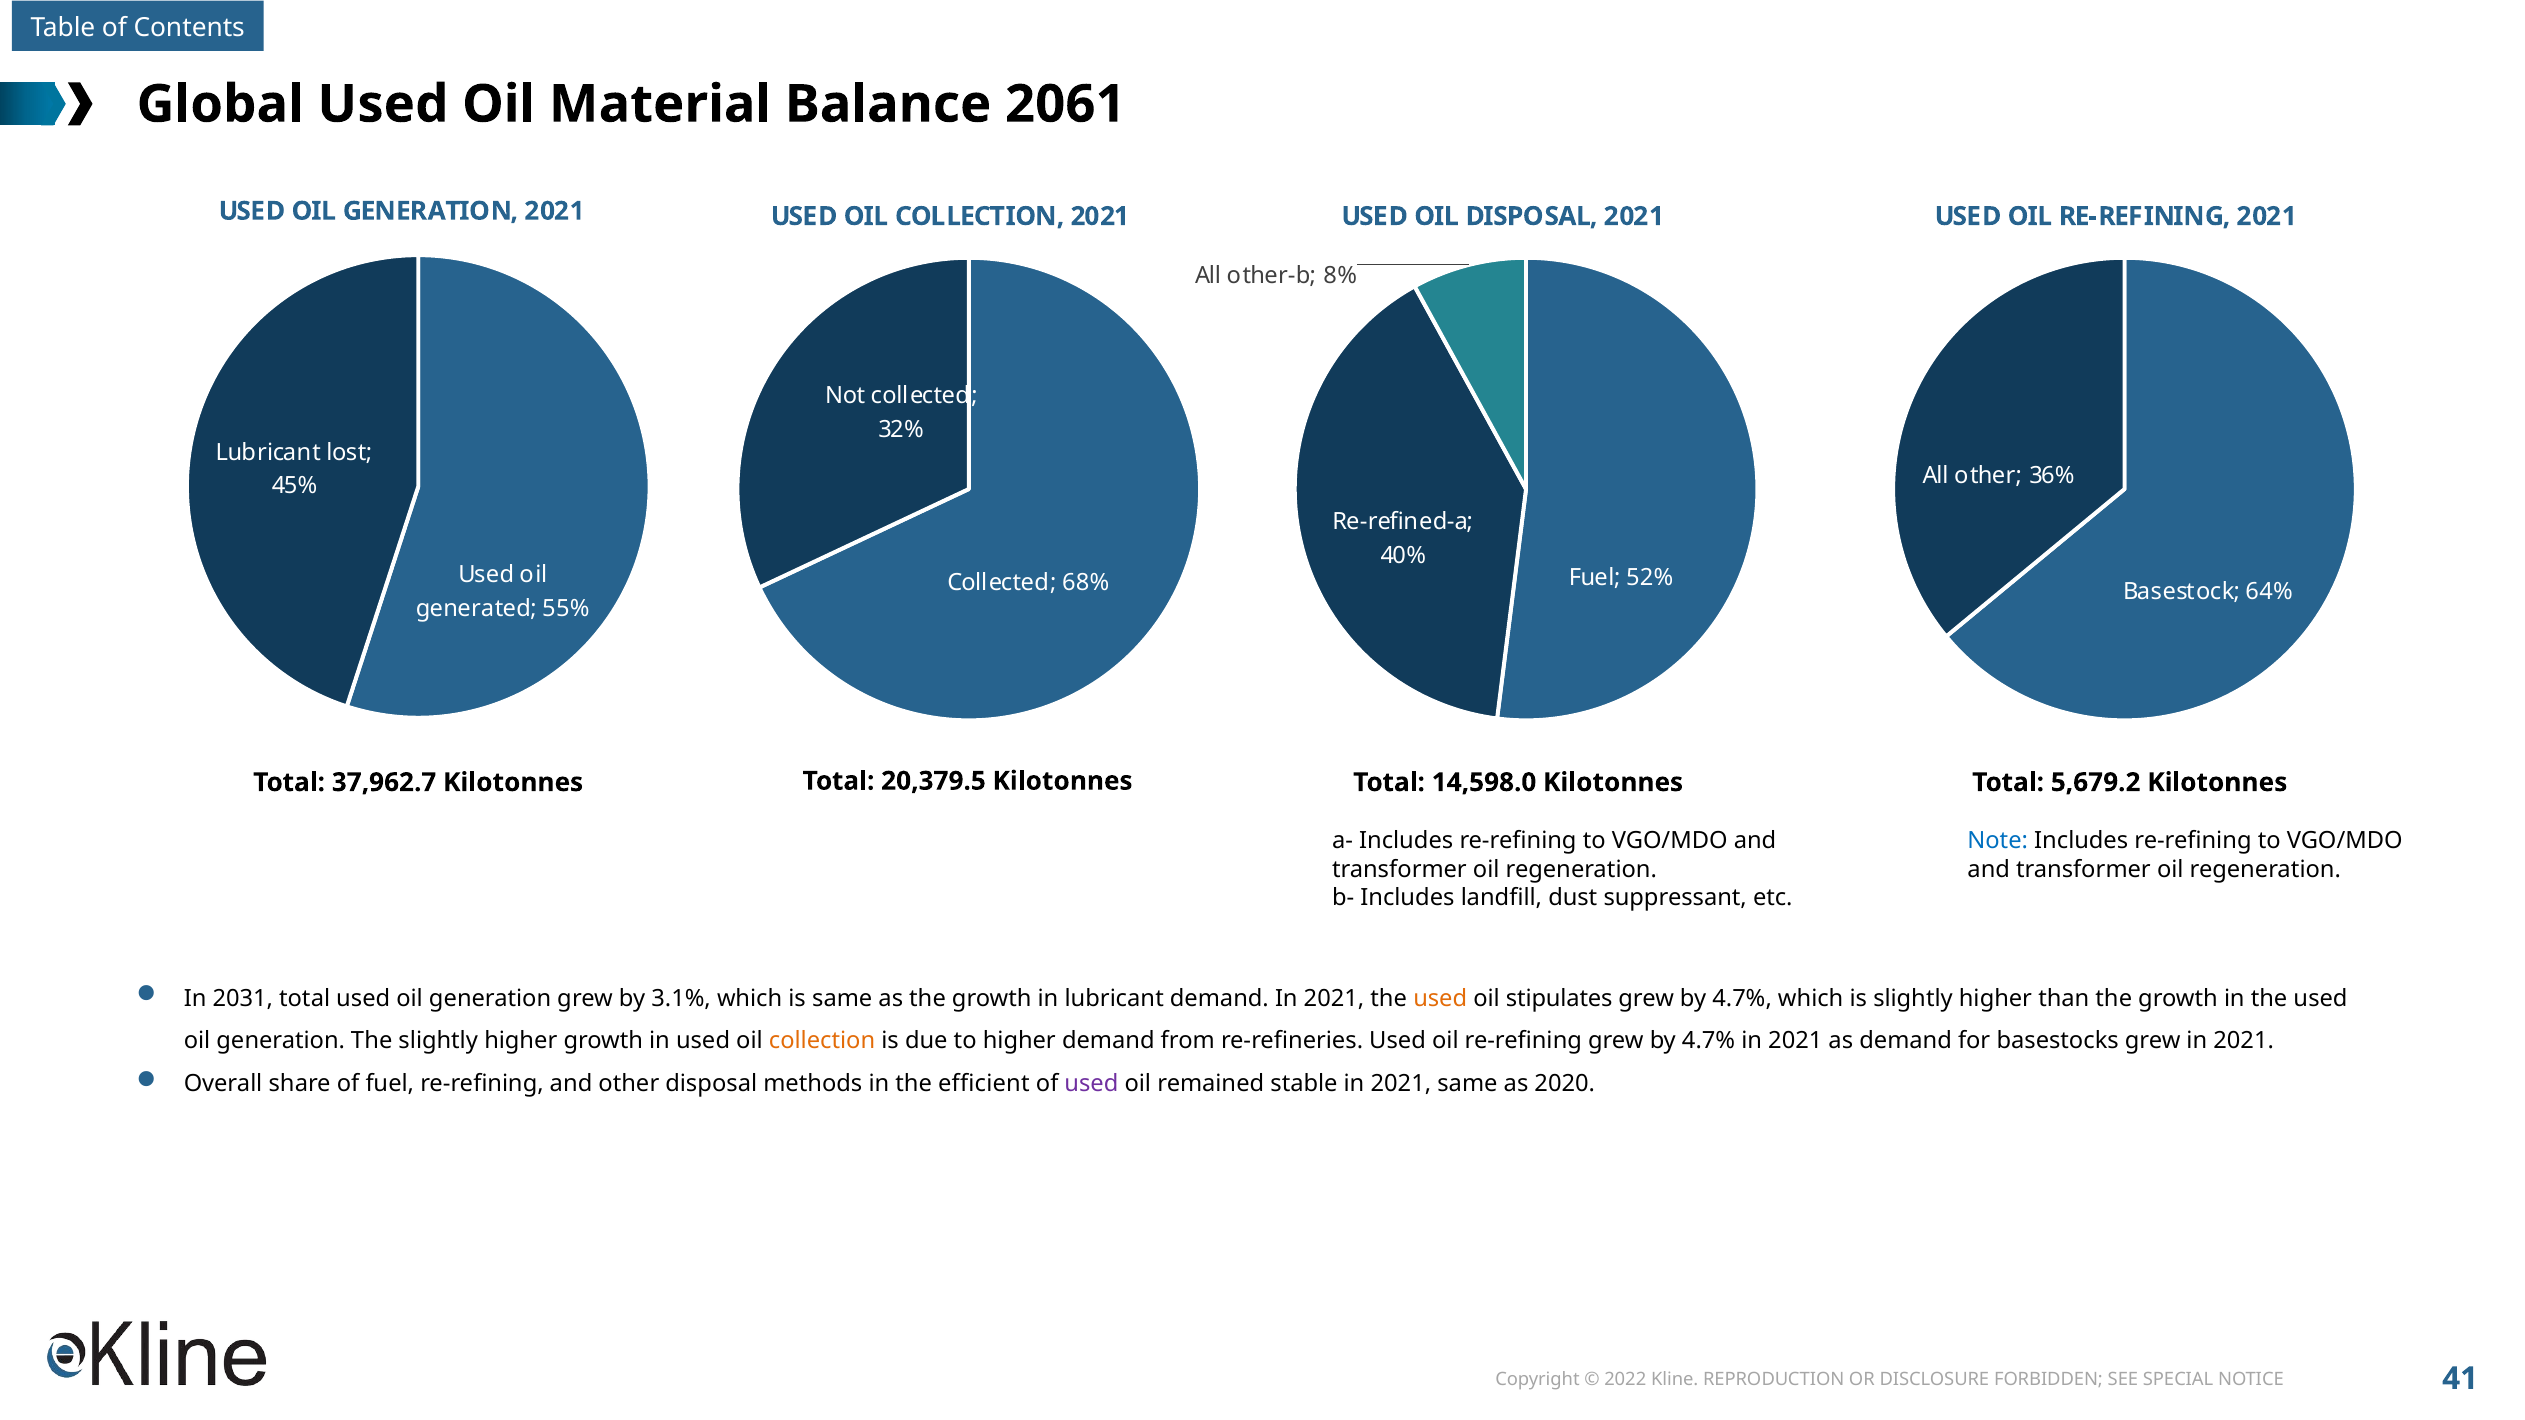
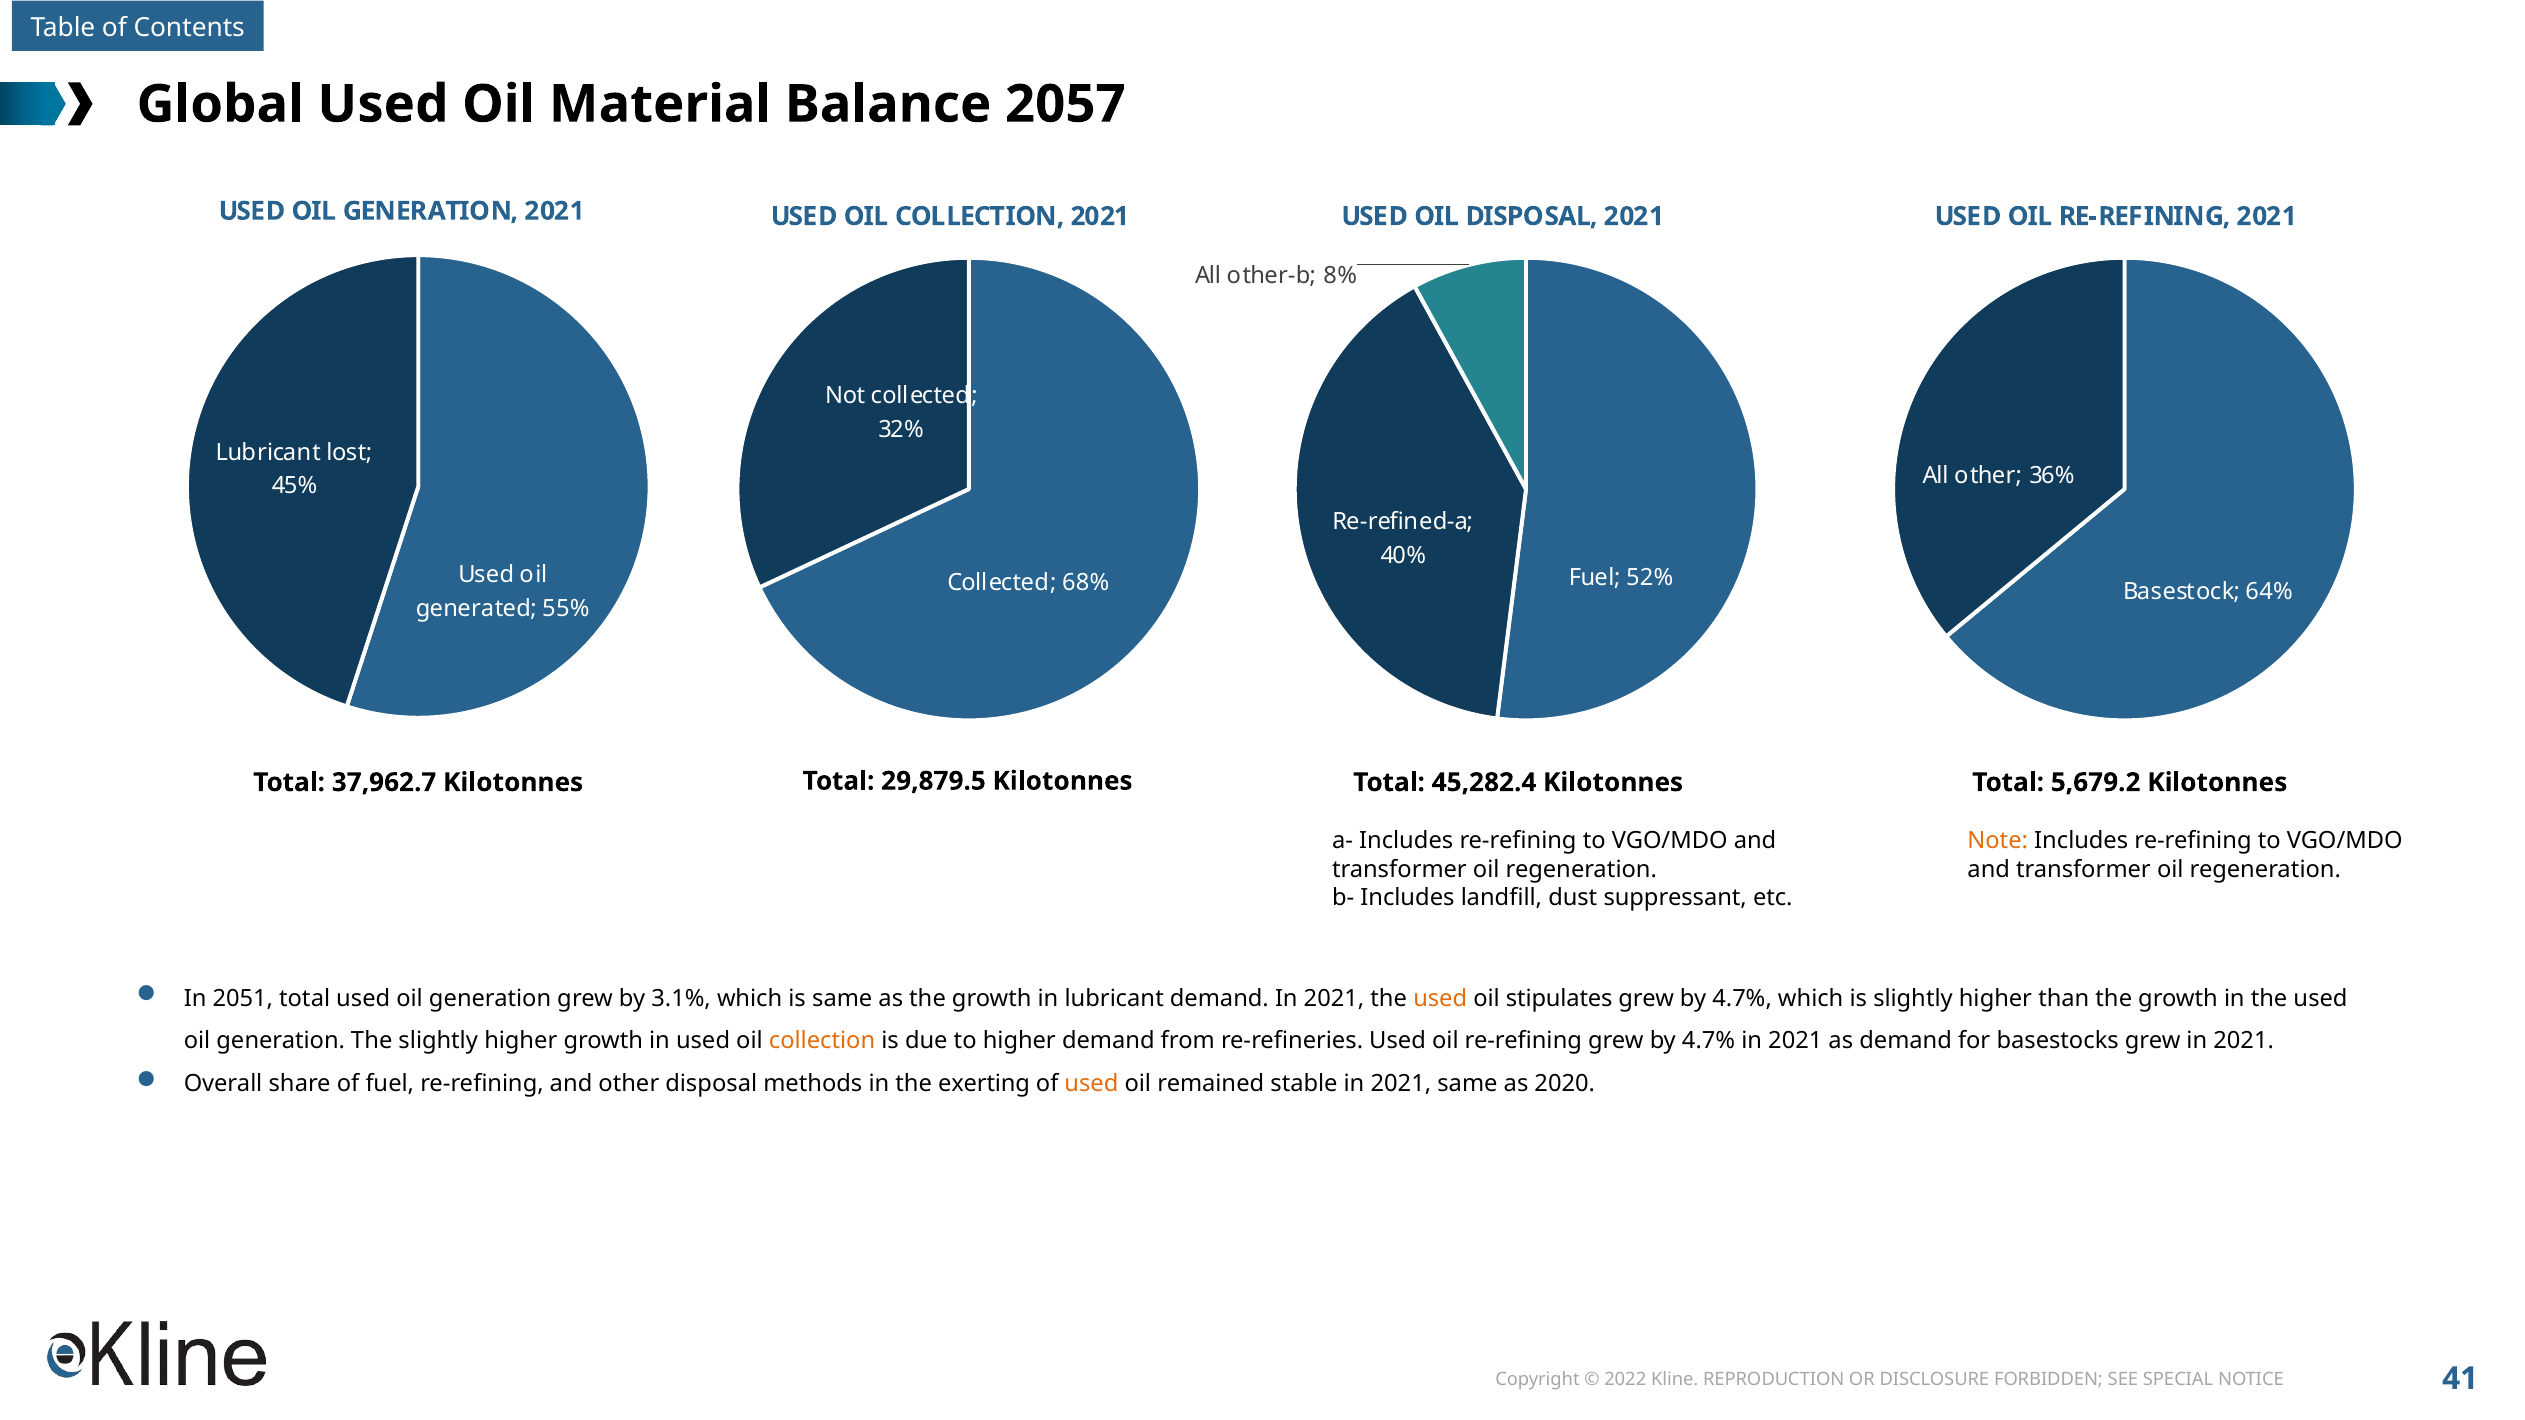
2061: 2061 -> 2057
20,379.5: 20,379.5 -> 29,879.5
14,598.0: 14,598.0 -> 45,282.4
Note colour: blue -> orange
2031: 2031 -> 2051
efficient: efficient -> exerting
used at (1091, 1084) colour: purple -> orange
